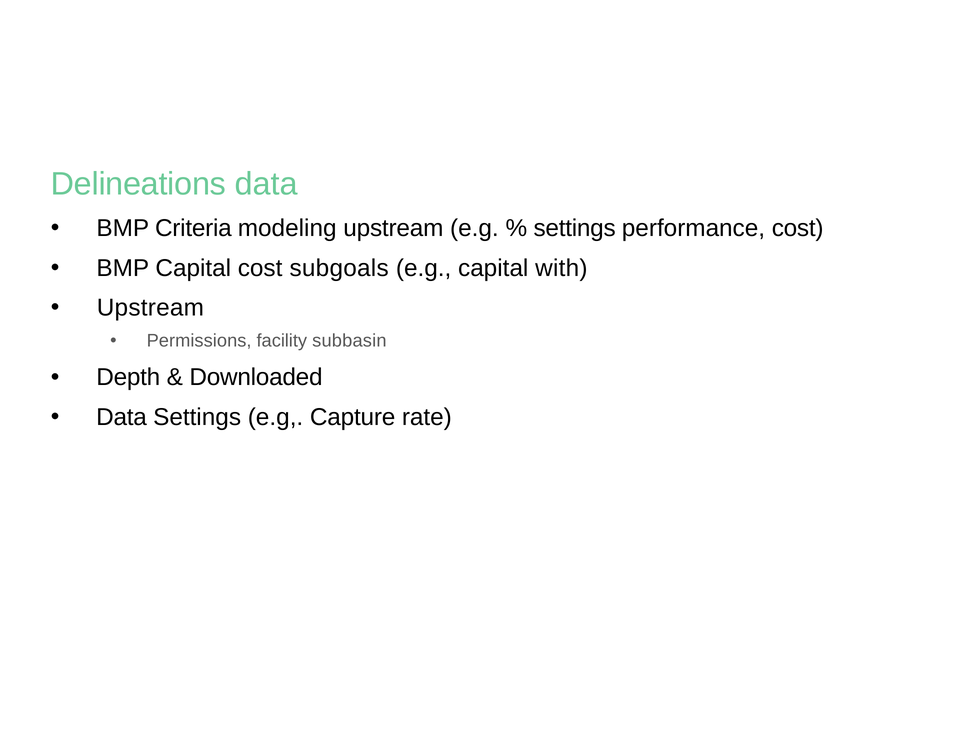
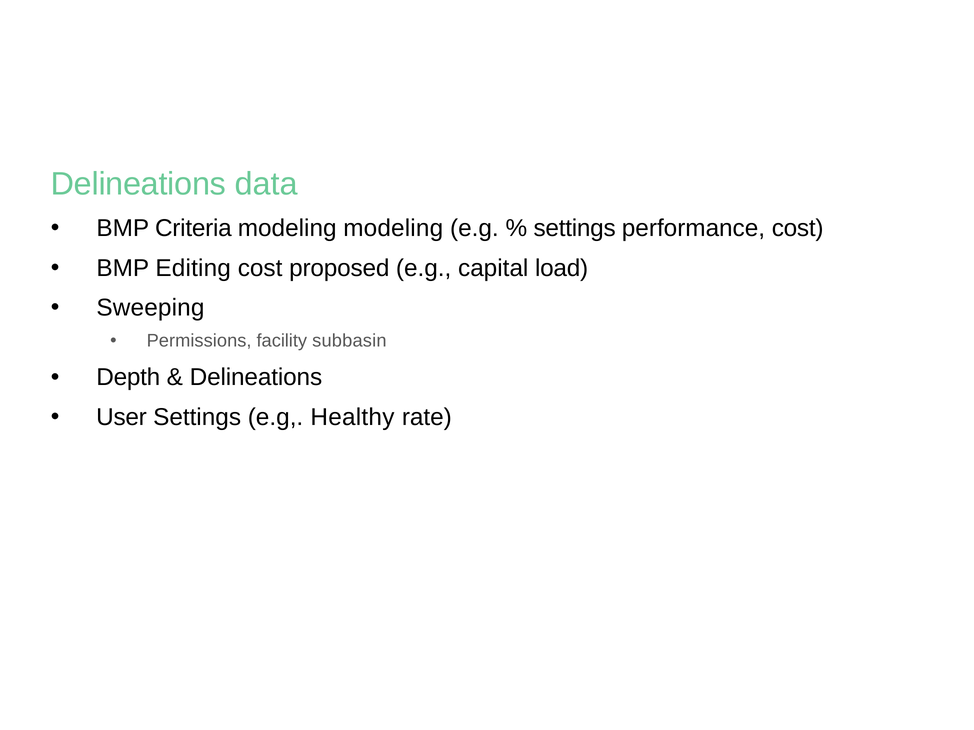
modeling upstream: upstream -> modeling
BMP Capital: Capital -> Editing
subgoals: subgoals -> proposed
with: with -> load
Upstream at (150, 308): Upstream -> Sweeping
Downloaded at (256, 378): Downloaded -> Delineations
Data at (122, 417): Data -> User
Capture: Capture -> Healthy
